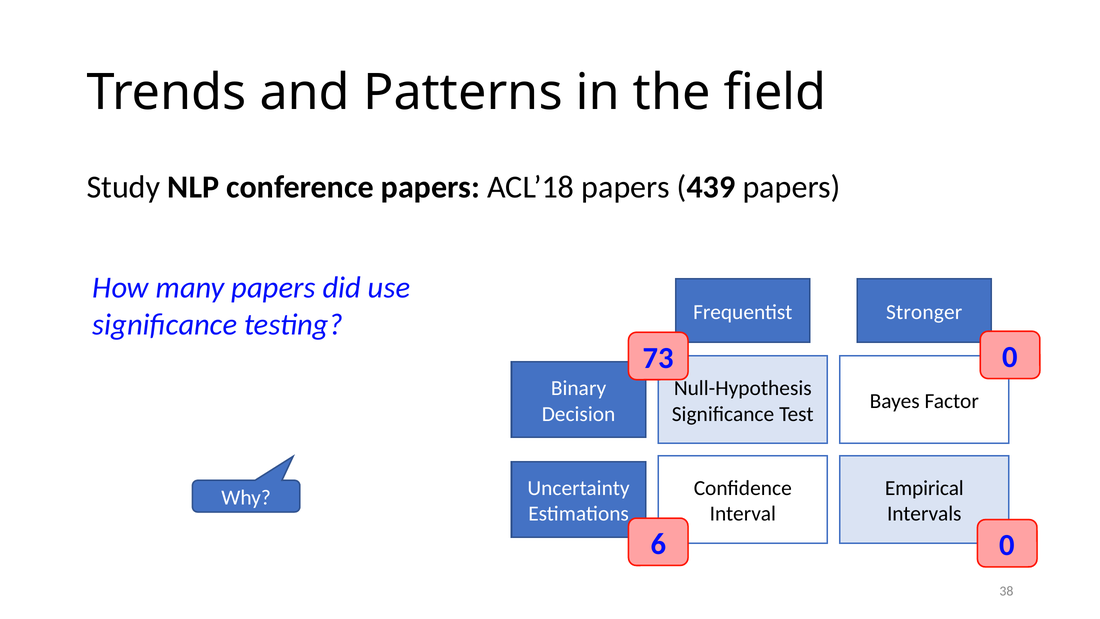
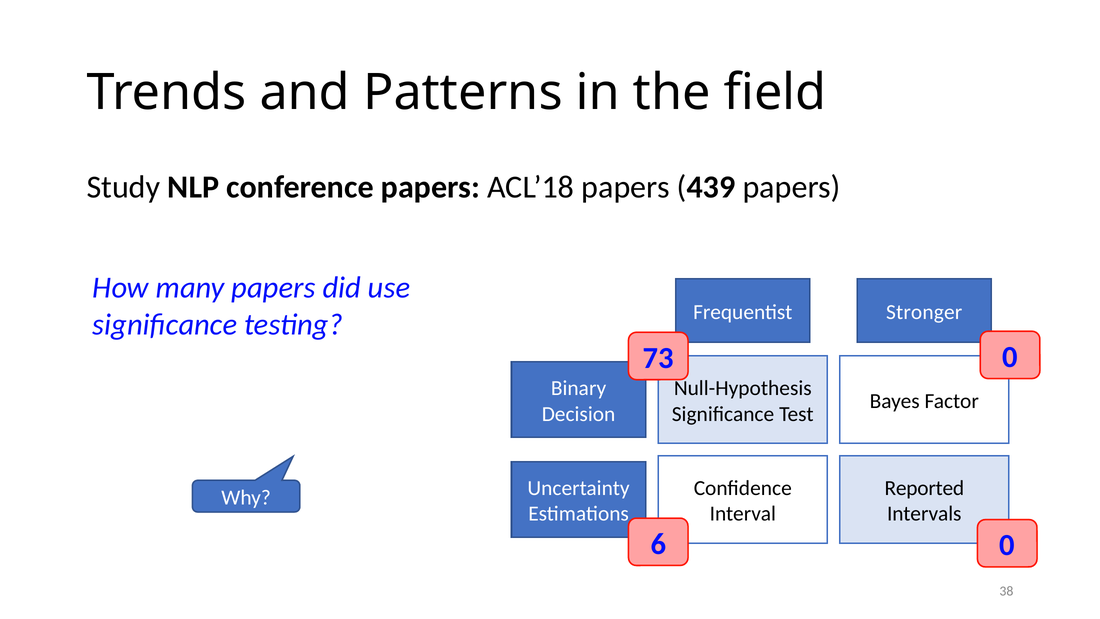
Empirical: Empirical -> Reported
